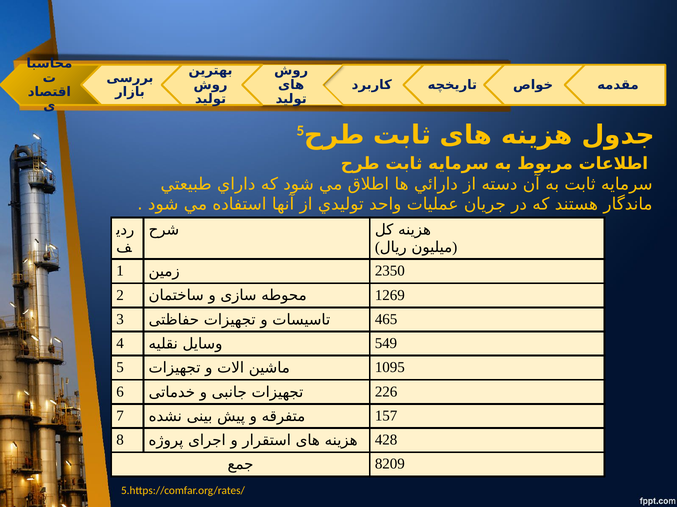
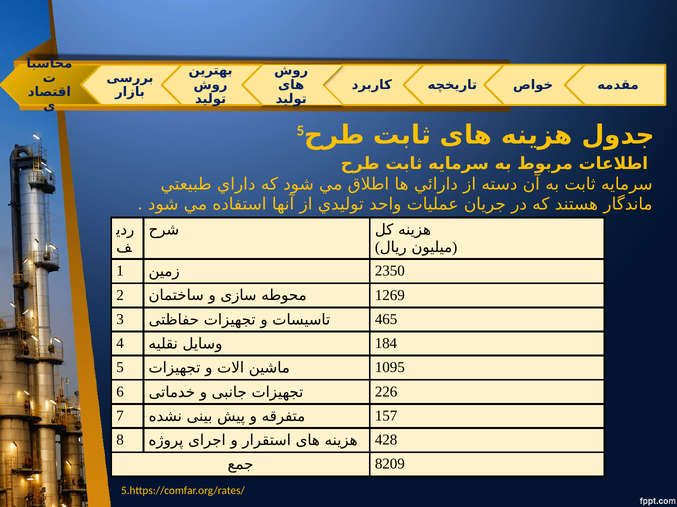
549: 549 -> 184
